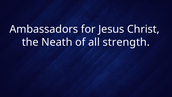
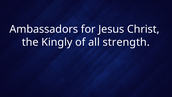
Neath: Neath -> Kingly
